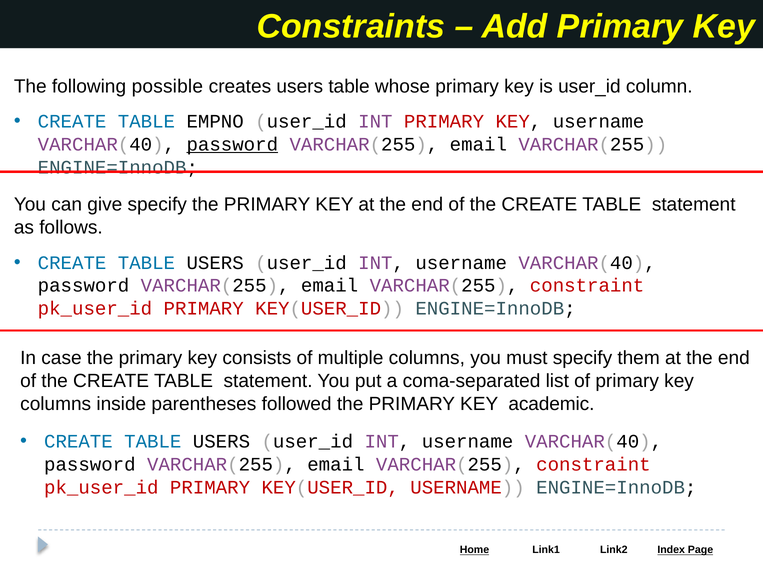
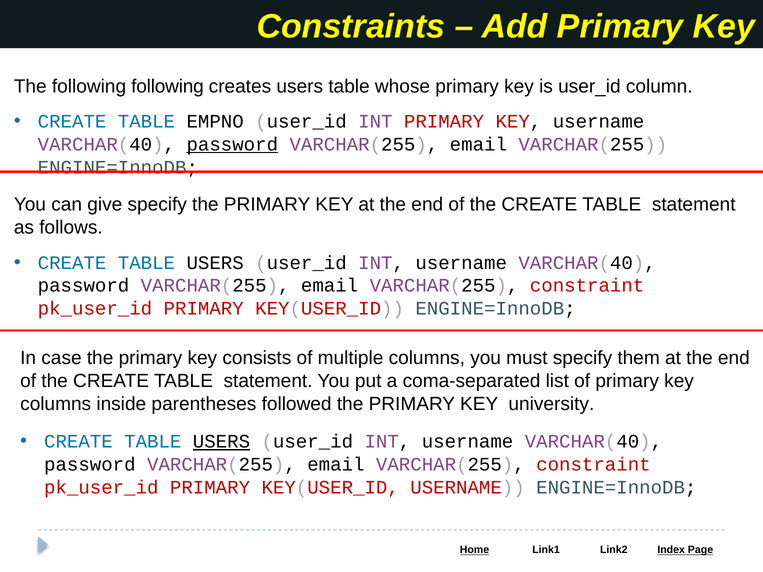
following possible: possible -> following
academic: academic -> university
USERS at (221, 442) underline: none -> present
